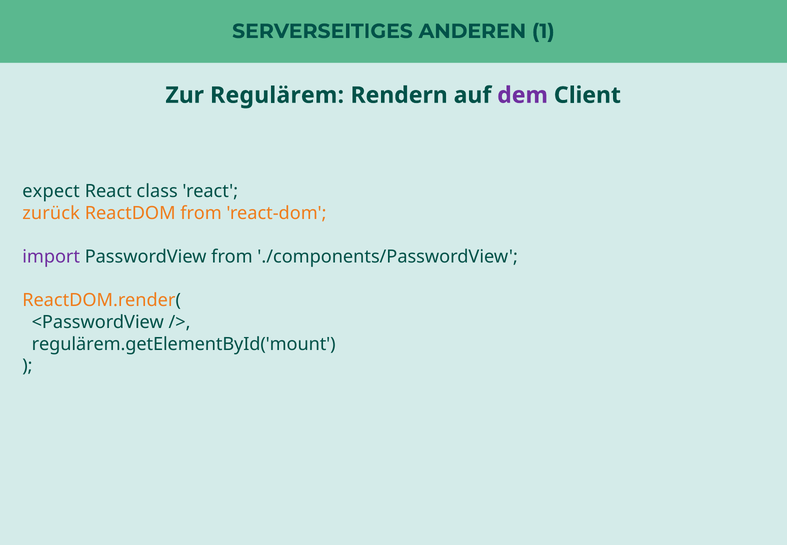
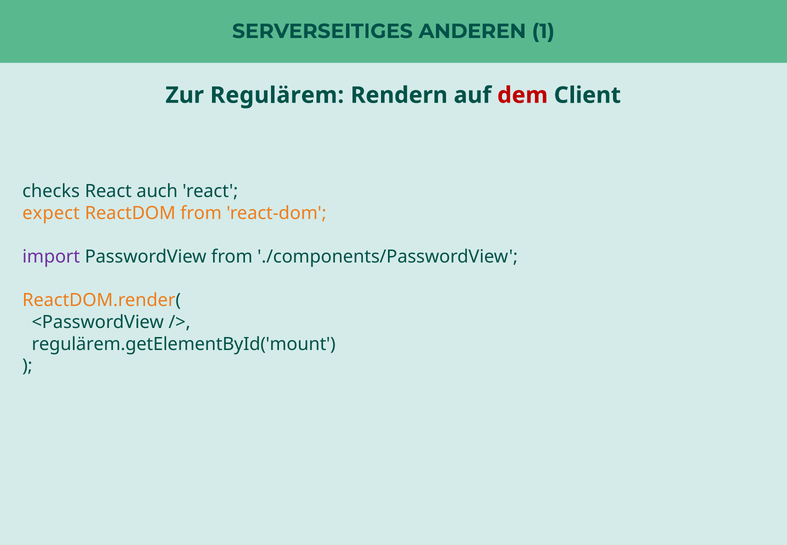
dem colour: purple -> red
expect: expect -> checks
class: class -> auch
zurück: zurück -> expect
